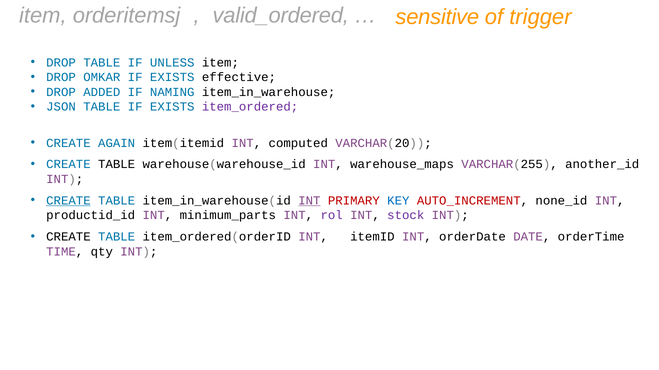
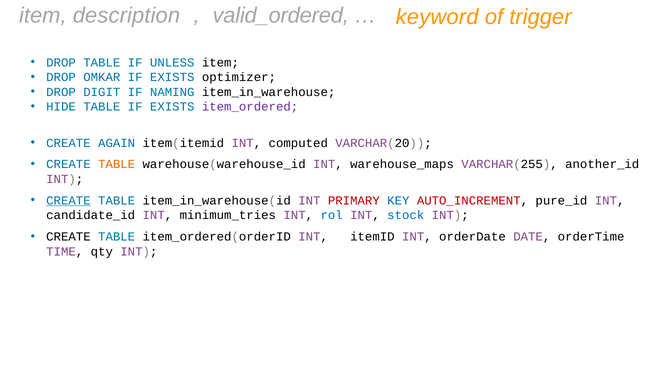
orderitemsj: orderitemsj -> description
sensitive: sensitive -> keyword
effective: effective -> optimizer
ADDED: ADDED -> DIGIT
JSON: JSON -> HIDE
TABLE at (117, 165) colour: black -> orange
INT at (309, 201) underline: present -> none
none_id: none_id -> pure_id
productid_id: productid_id -> candidate_id
minimum_parts: minimum_parts -> minimum_tries
rol colour: purple -> blue
stock colour: purple -> blue
